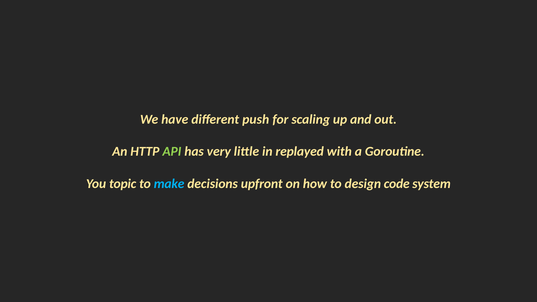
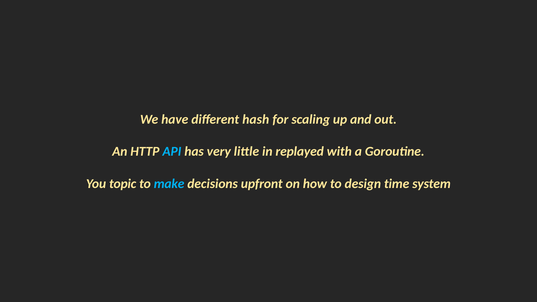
push: push -> hash
API colour: light green -> light blue
code: code -> time
